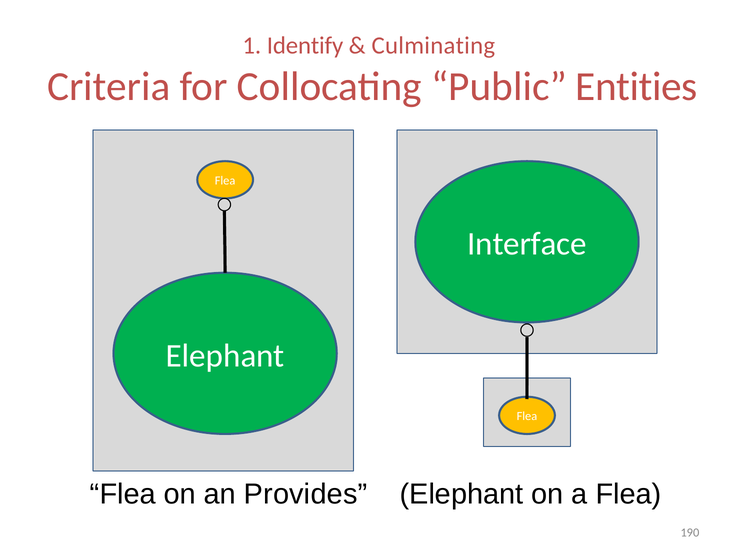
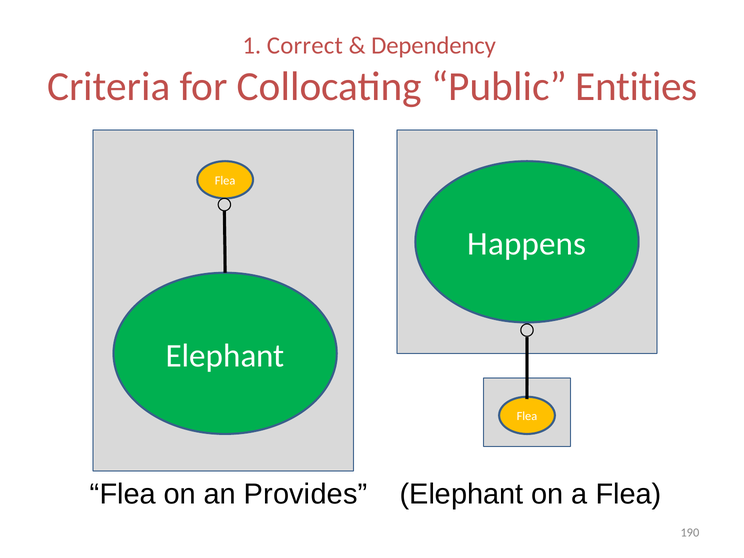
Identify: Identify -> Correct
Culminating: Culminating -> Dependency
Interface: Interface -> Happens
